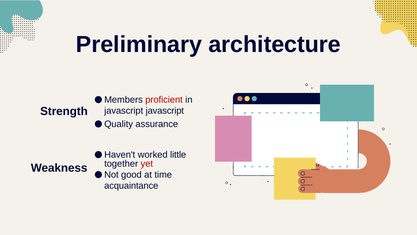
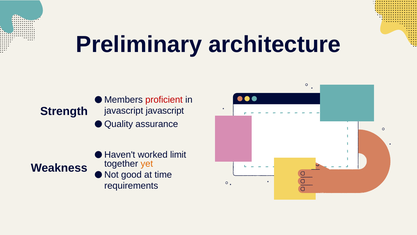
little: little -> limit
yet colour: red -> orange
acquaintance: acquaintance -> requirements
